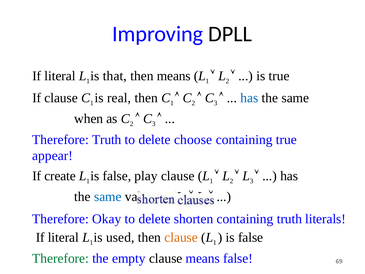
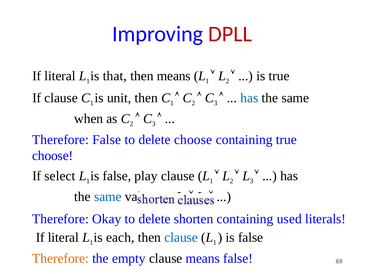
DPLL colour: black -> red
real: real -> unit
Therefore Truth: Truth -> False
appear at (52, 156): appear -> choose
create: create -> select
containing truth: truth -> used
used: used -> each
clause at (181, 237) colour: orange -> blue
Therefore at (61, 258) colour: green -> orange
